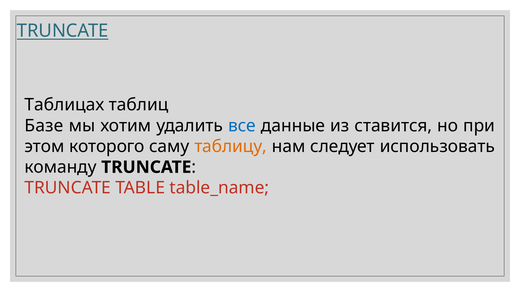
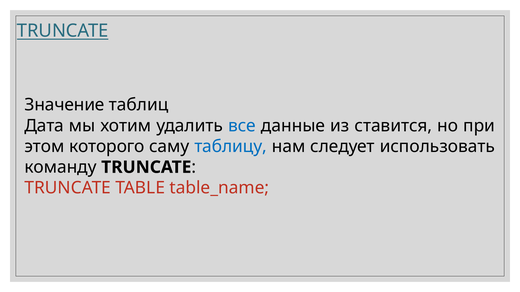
Таблицах: Таблицах -> Значение
Базе: Базе -> Дата
таблицу colour: orange -> blue
